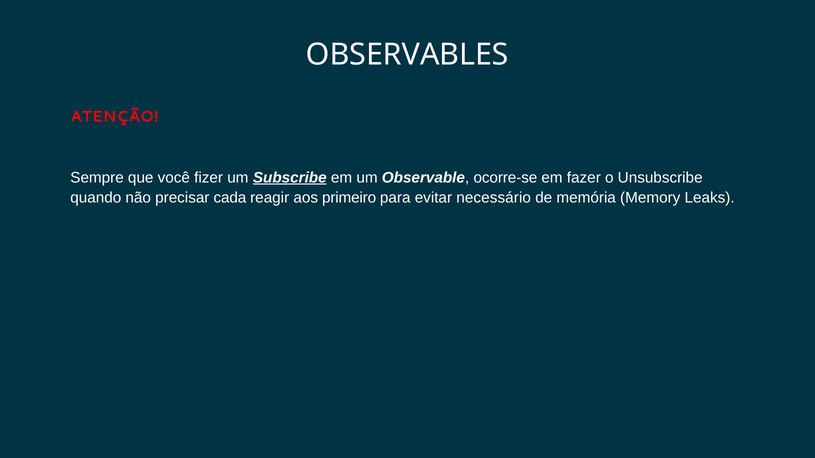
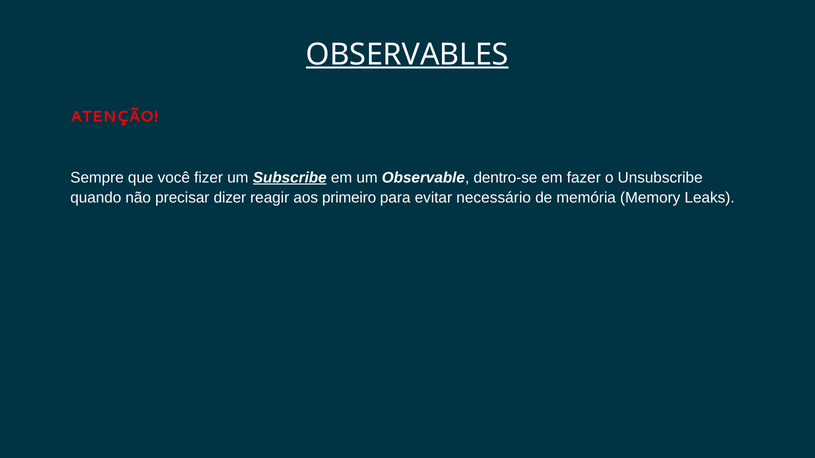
OBSERVABLES underline: none -> present
ocorre-se: ocorre-se -> dentro-se
cada: cada -> dizer
